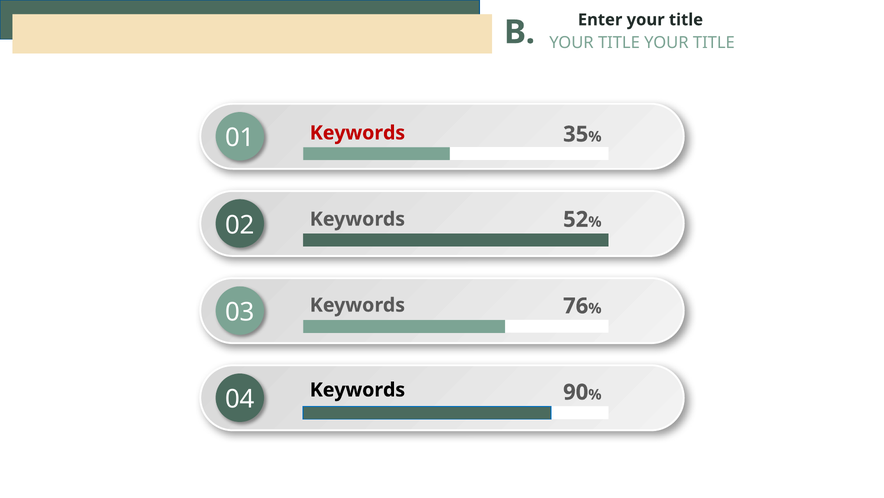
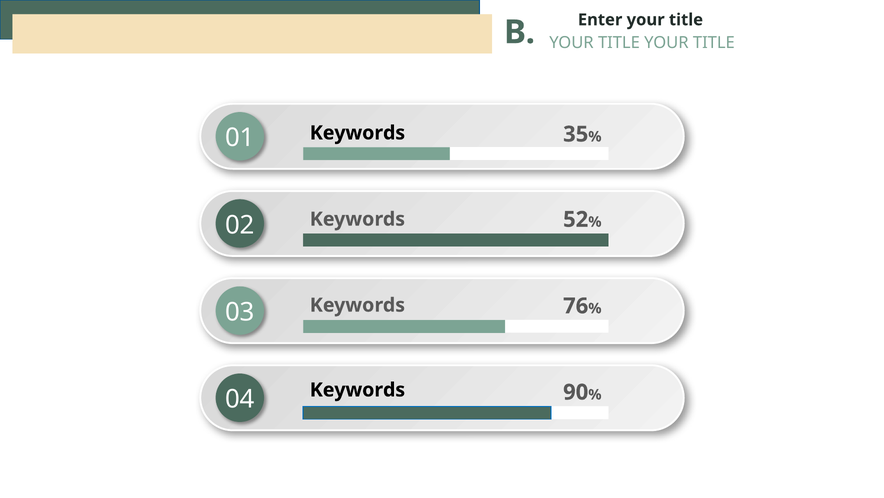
Keywords at (357, 133) colour: red -> black
